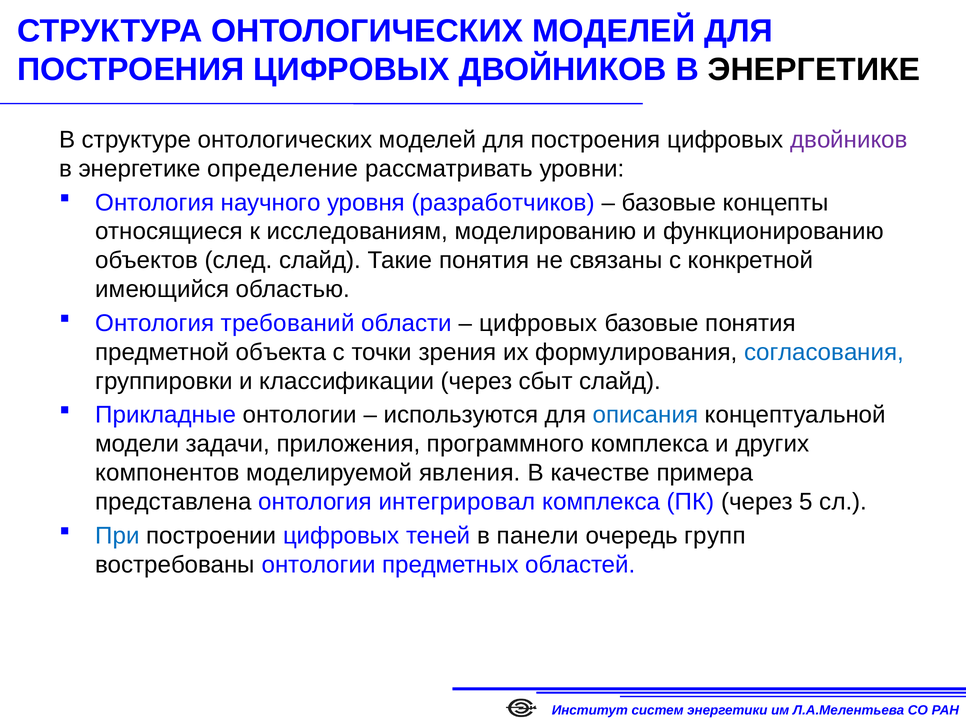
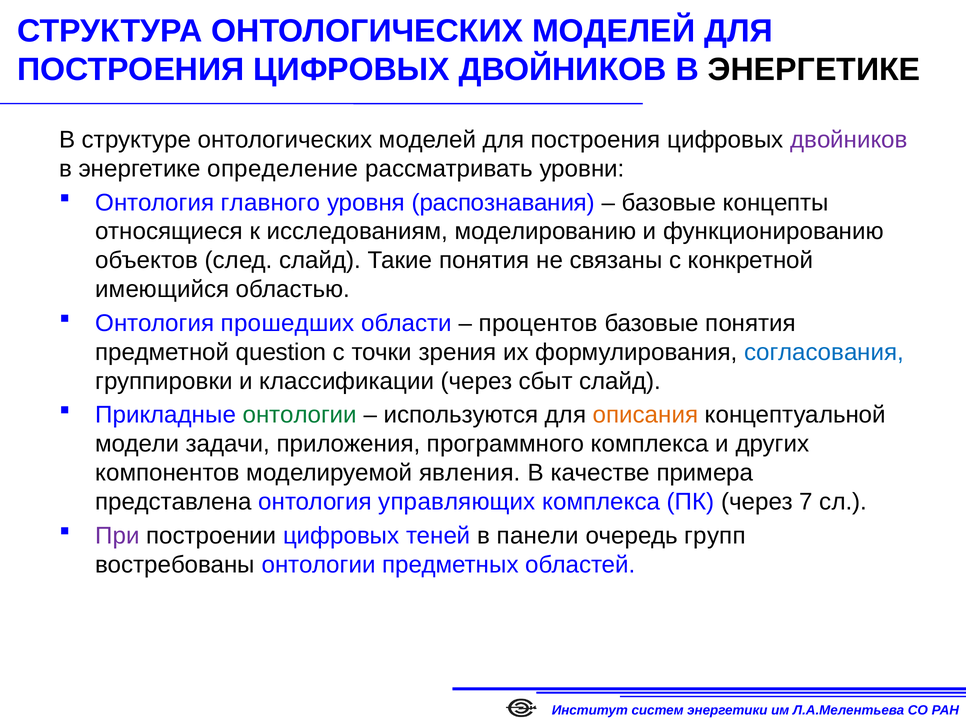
научного: научного -> главного
разработчиков: разработчиков -> распознавания
требований: требований -> прошедших
цифровых at (538, 323): цифровых -> процентов
объекта: объекта -> question
онтологии at (300, 415) colour: black -> green
описания colour: blue -> orange
интегрировал: интегрировал -> управляющих
5: 5 -> 7
При colour: blue -> purple
